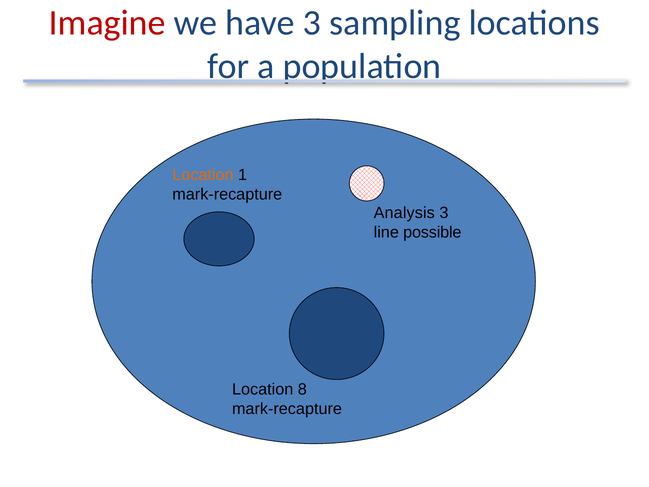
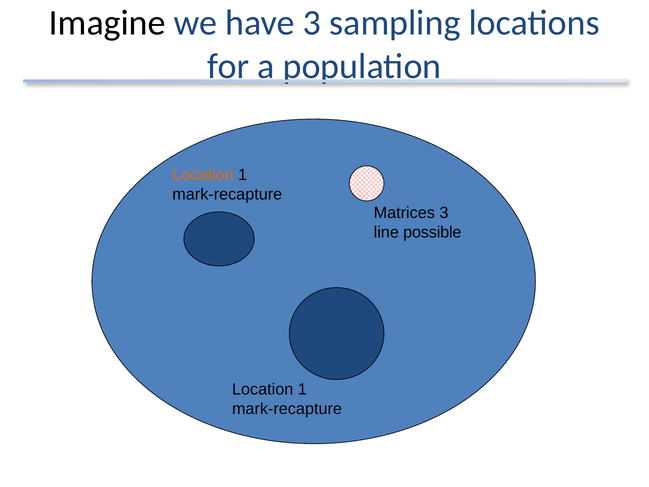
Imagine colour: red -> black
Analysis: Analysis -> Matrices
8 at (302, 389): 8 -> 1
